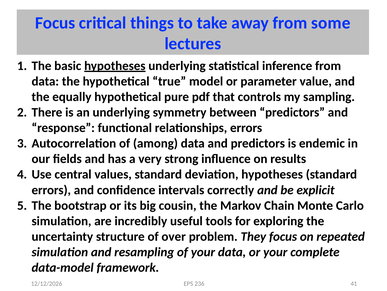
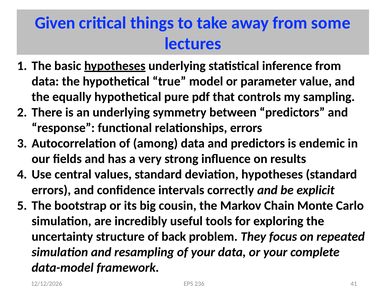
Focus at (55, 23): Focus -> Given
over: over -> back
